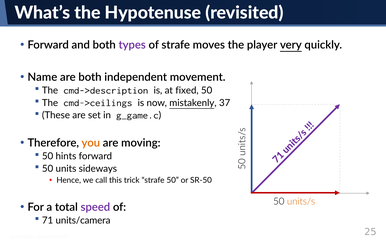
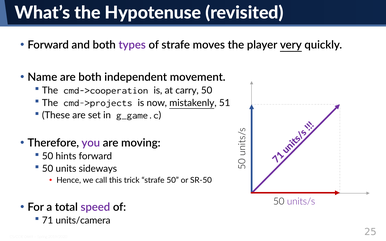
cmd->description: cmd->description -> cmd->cooperation
fixed: fixed -> carry
cmd->ceilings: cmd->ceilings -> cmd->projects
37: 37 -> 51
you colour: orange -> purple
units/s colour: orange -> purple
